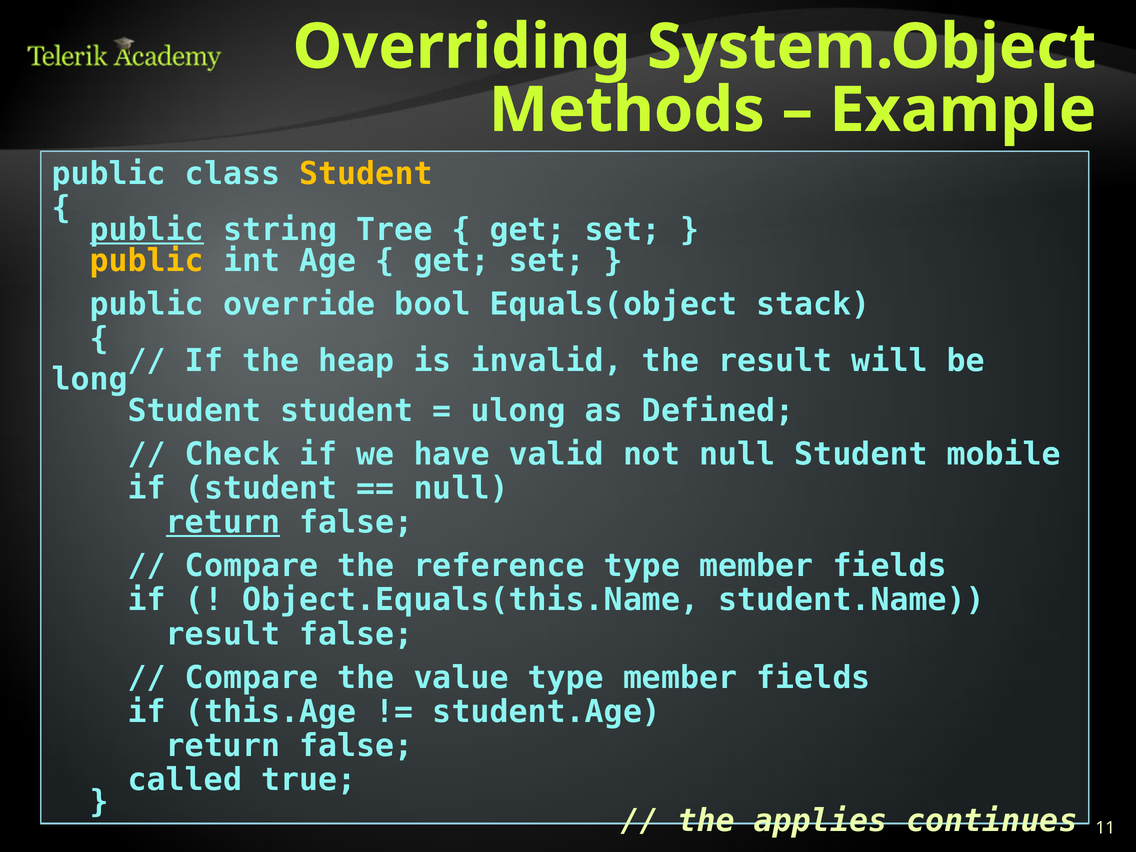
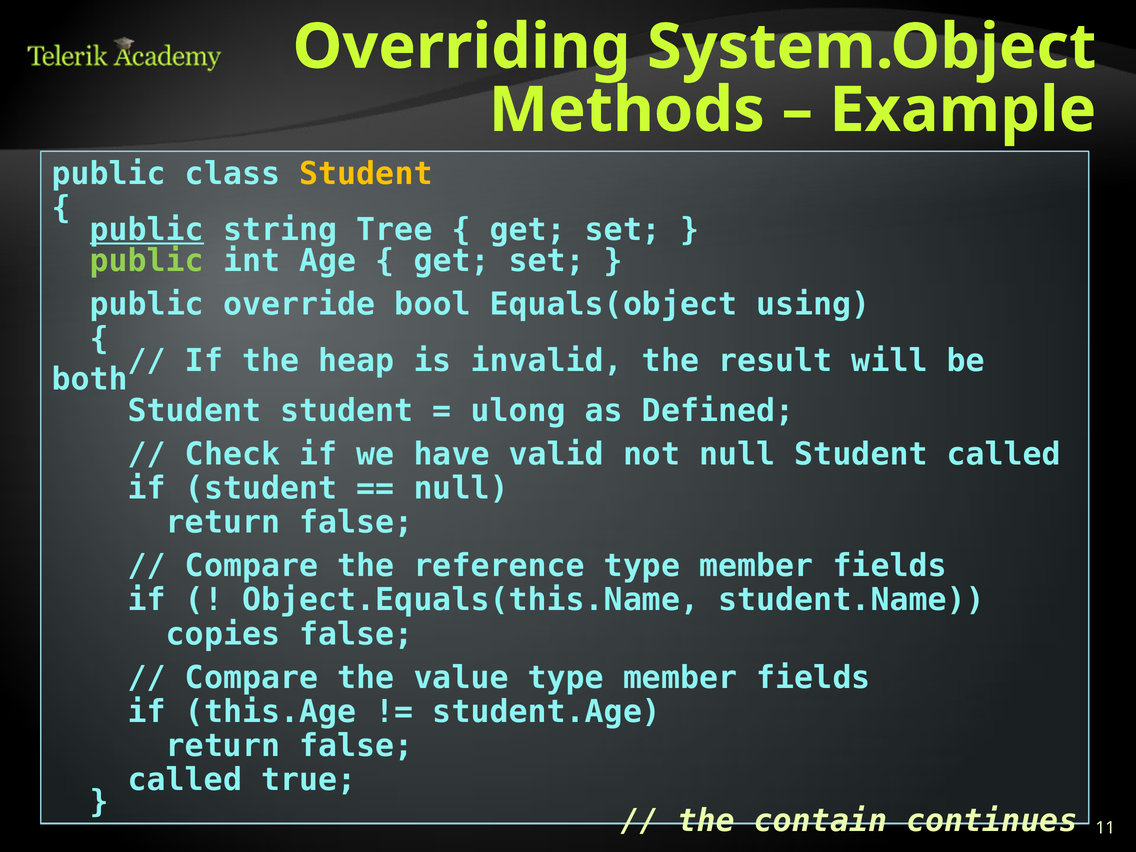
public at (147, 261) colour: yellow -> light green
stack: stack -> using
long: long -> both
Student mobile: mobile -> called
return at (223, 522) underline: present -> none
result at (223, 634): result -> copies
applies: applies -> contain
